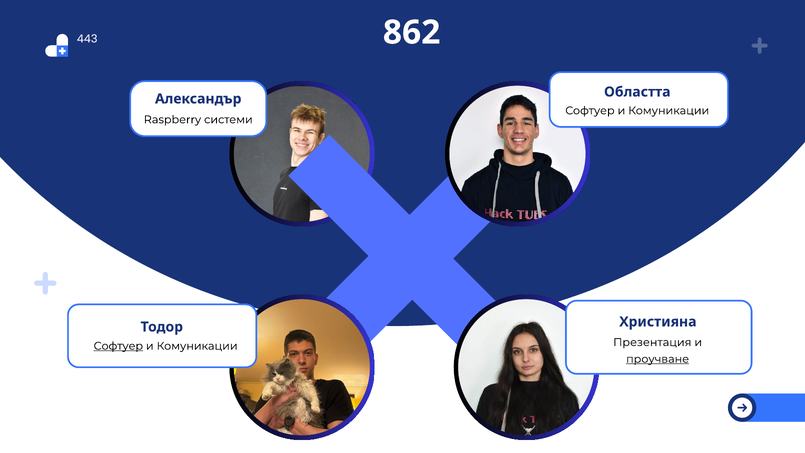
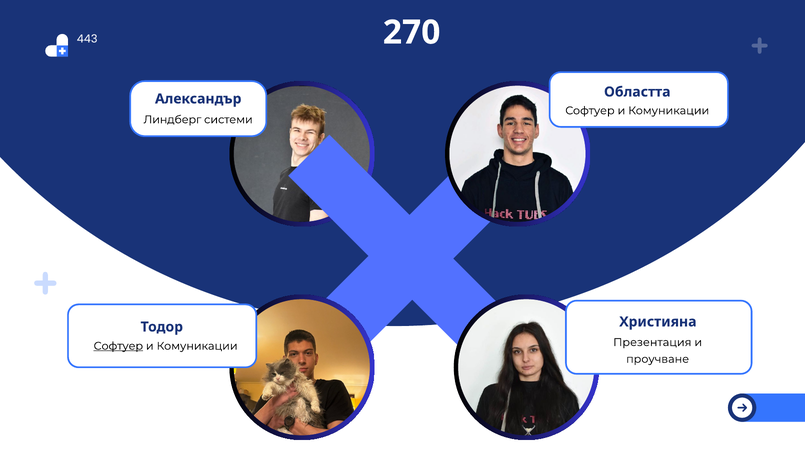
862: 862 -> 270
Raspberry: Raspberry -> Линдберг
проучване underline: present -> none
